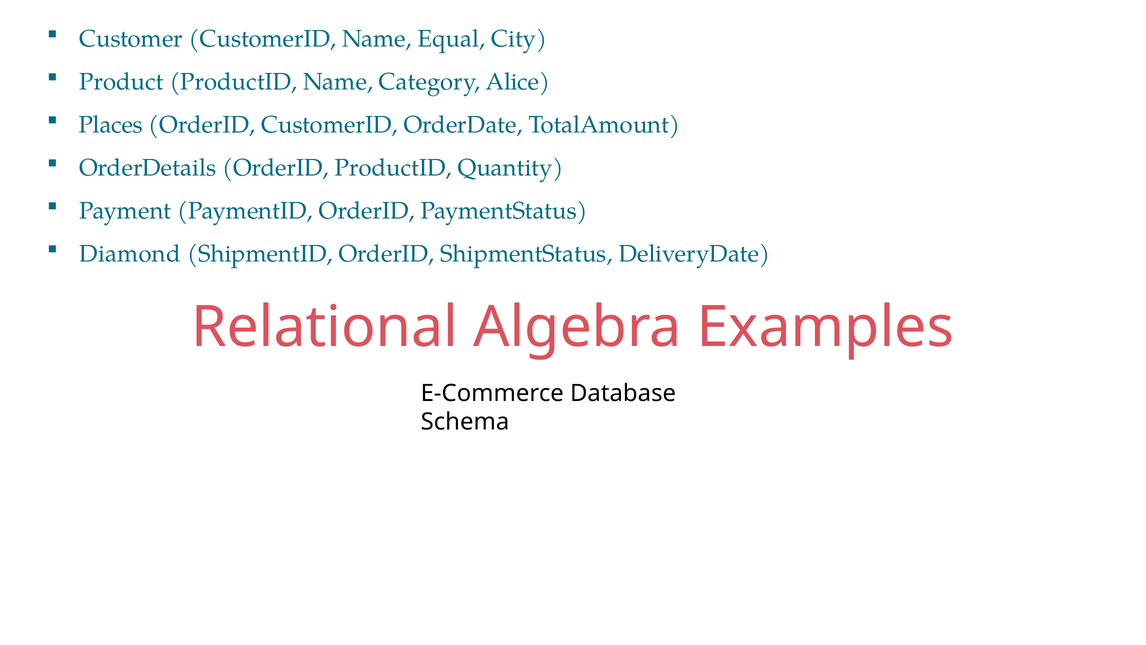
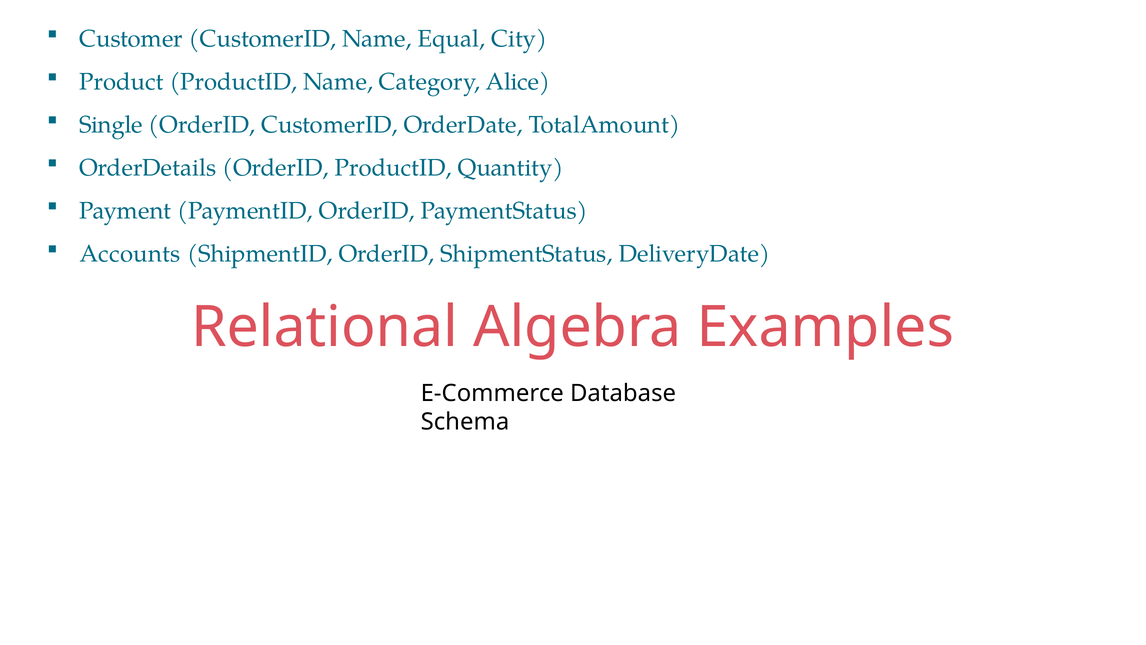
Places: Places -> Single
Diamond: Diamond -> Accounts
